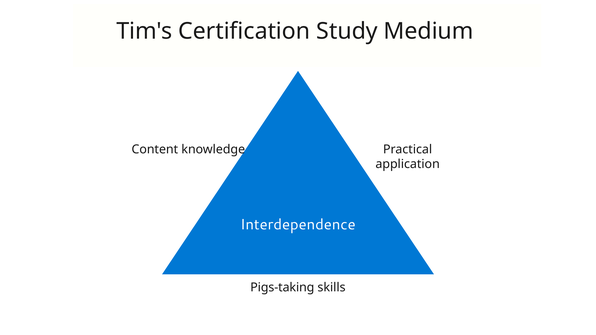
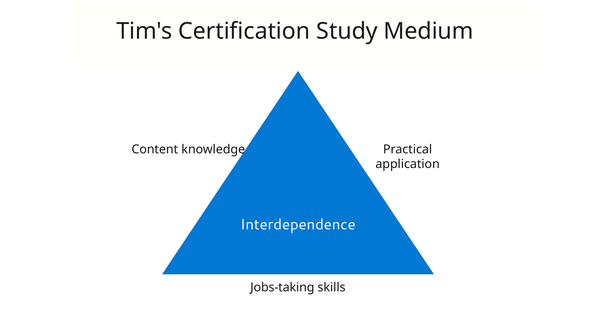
Pigs-taking: Pigs-taking -> Jobs-taking
